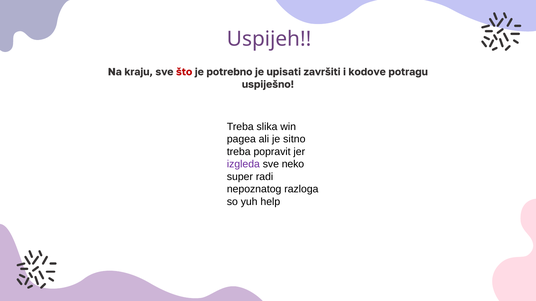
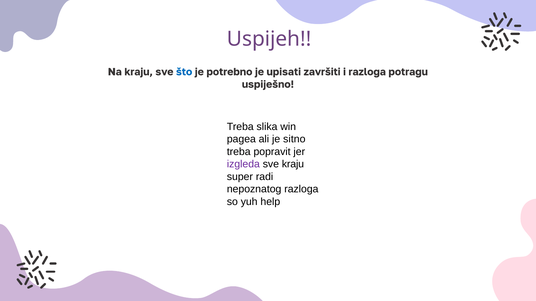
što colour: red -> blue
i kodove: kodove -> razloga
sve neko: neko -> kraju
